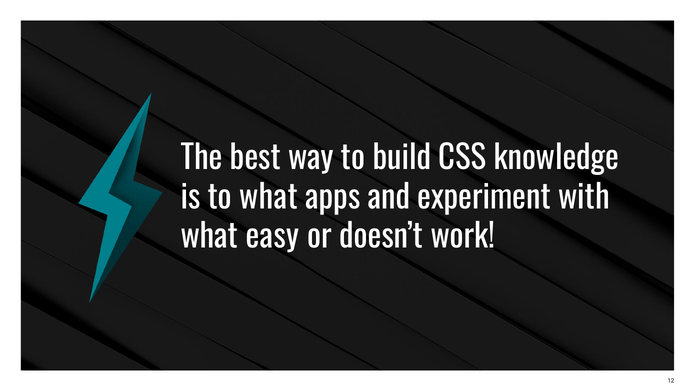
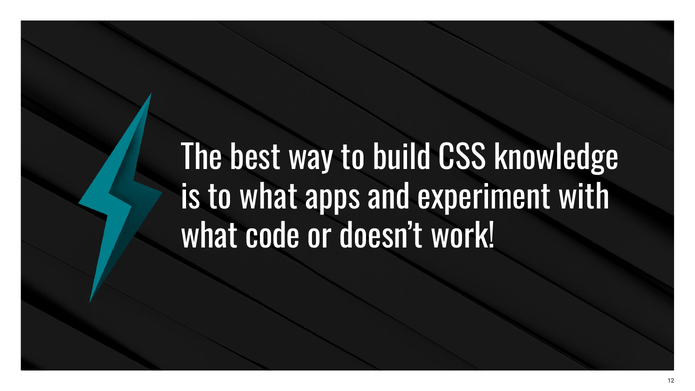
easy: easy -> code
